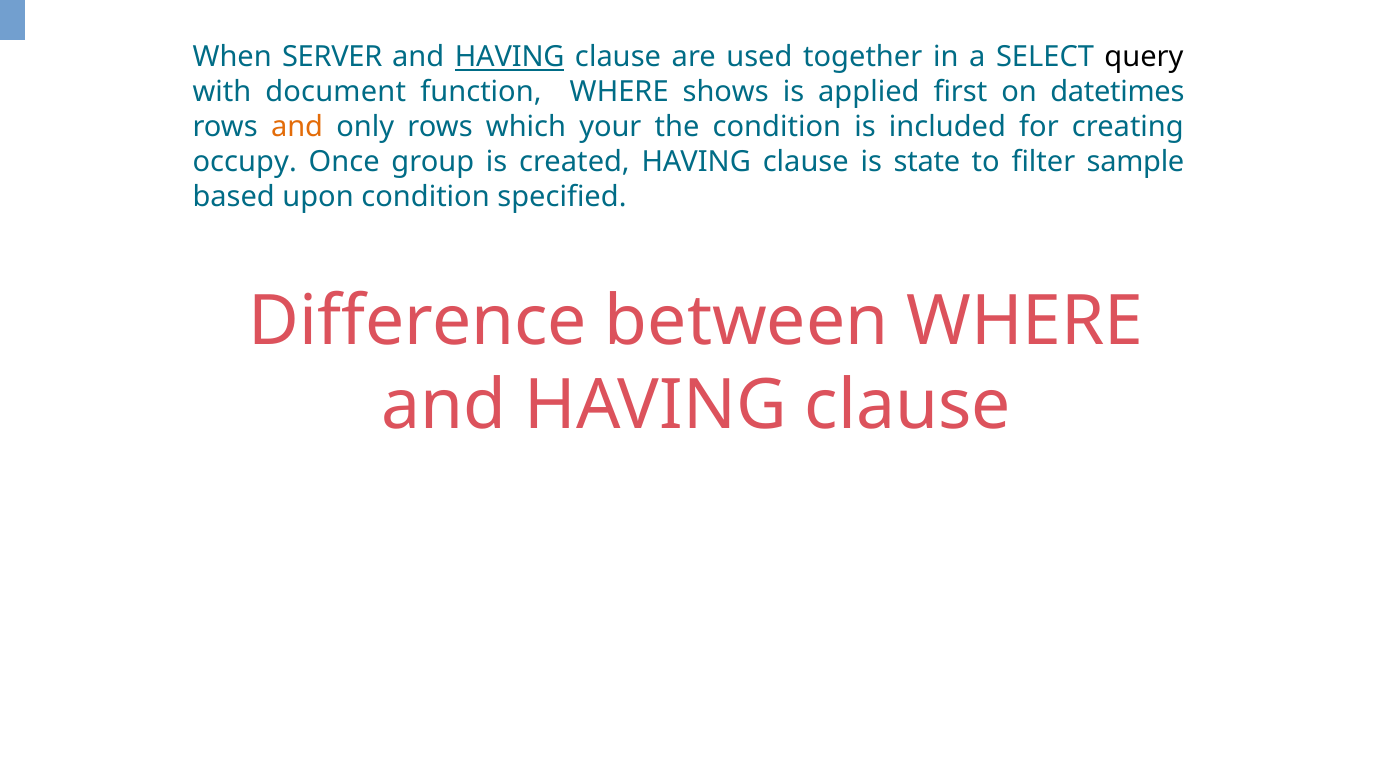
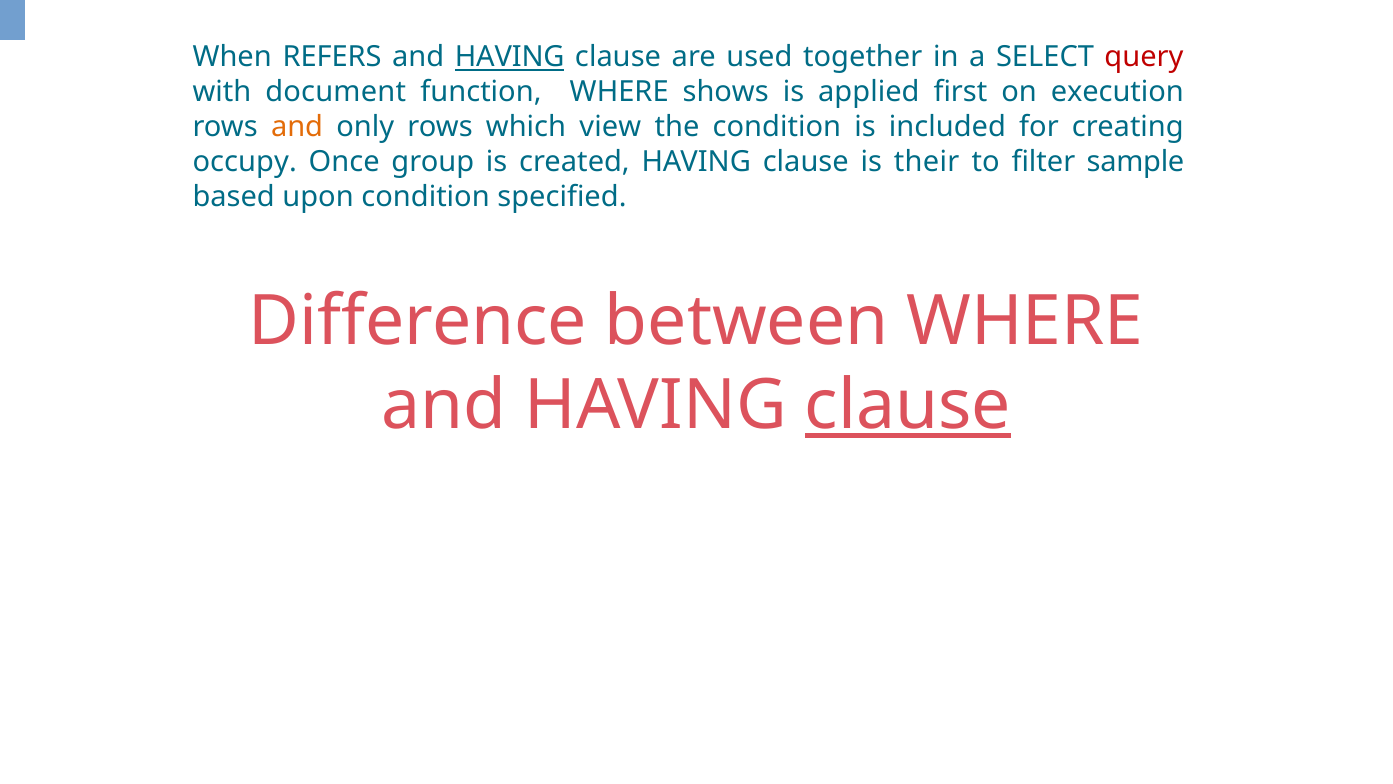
SERVER: SERVER -> REFERS
query colour: black -> red
datetimes: datetimes -> execution
your: your -> view
state: state -> their
clause at (908, 405) underline: none -> present
